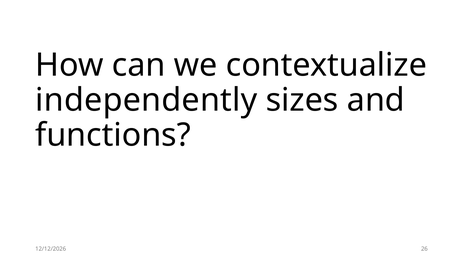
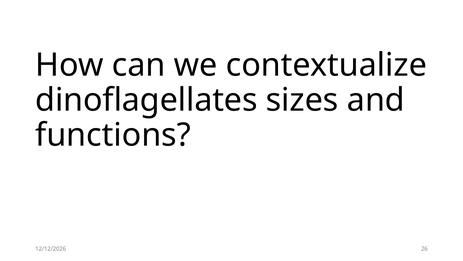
independently: independently -> dinoflagellates
